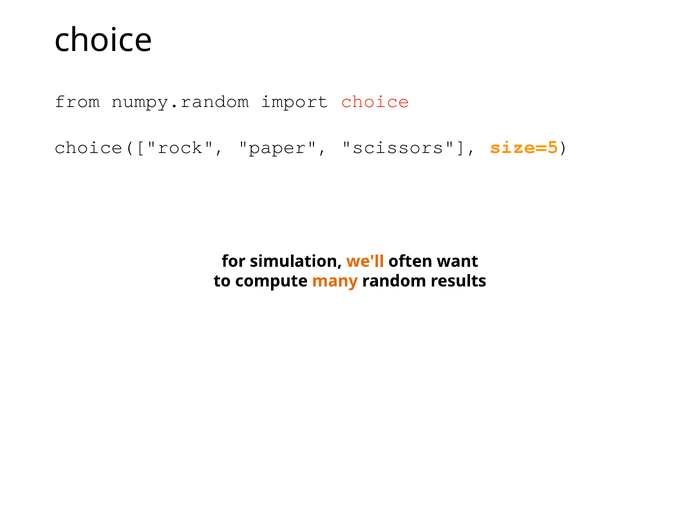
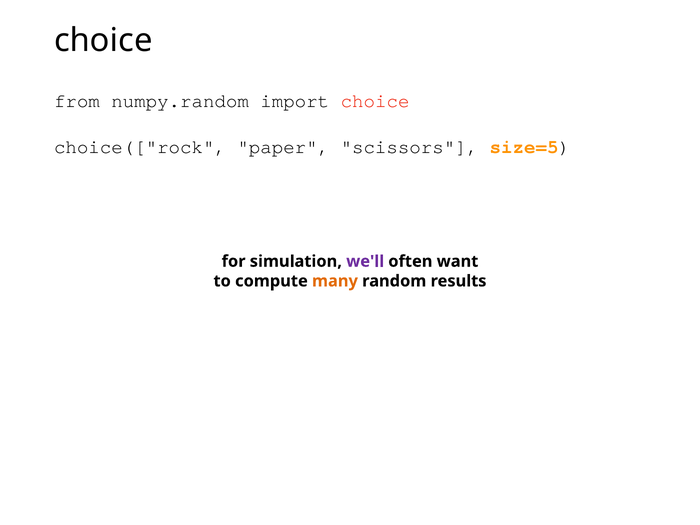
we'll colour: orange -> purple
